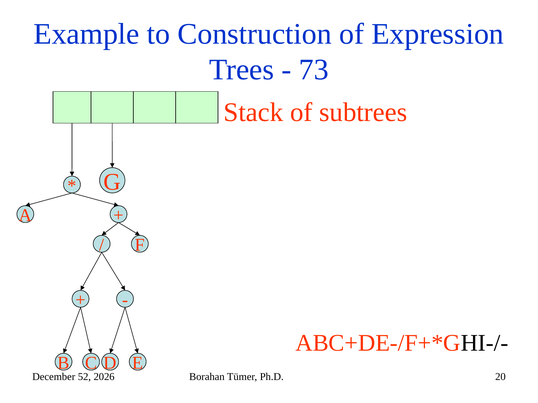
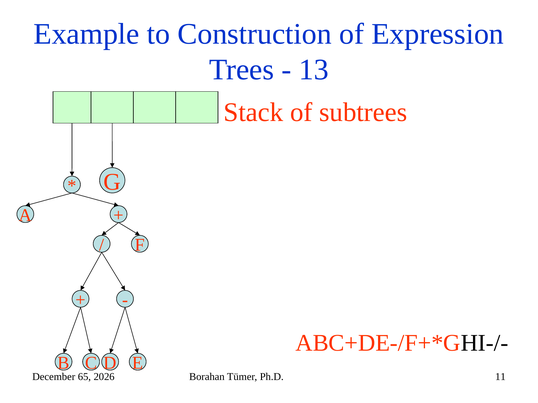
73: 73 -> 13
52: 52 -> 65
20: 20 -> 11
